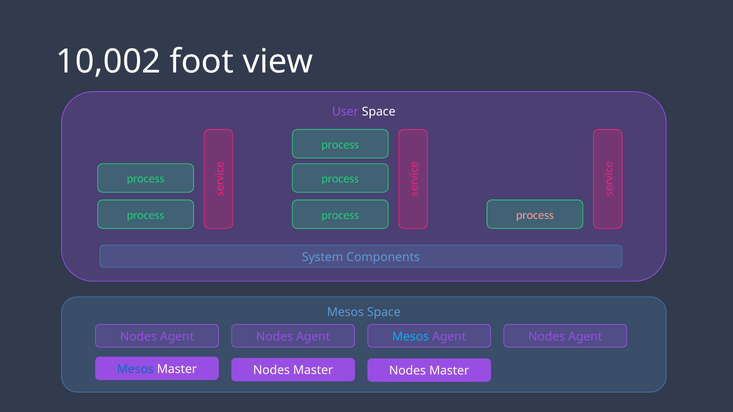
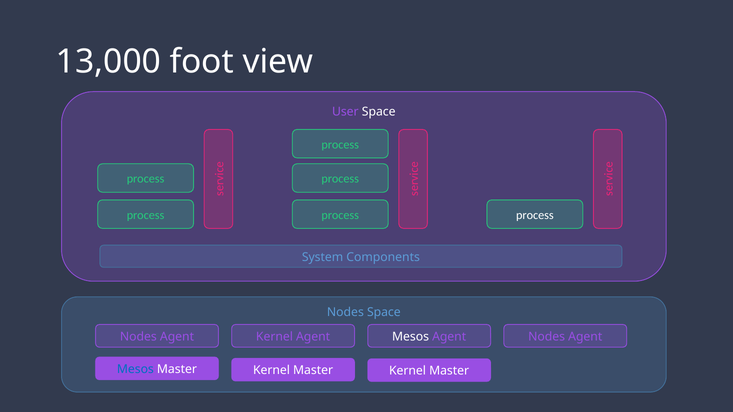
10,002: 10,002 -> 13,000
process at (535, 215) colour: pink -> white
Mesos at (345, 313): Mesos -> Nodes
Nodes at (274, 337): Nodes -> Kernel
Mesos at (411, 337) colour: light blue -> white
Nodes at (271, 371): Nodes -> Kernel
Nodes at (408, 371): Nodes -> Kernel
